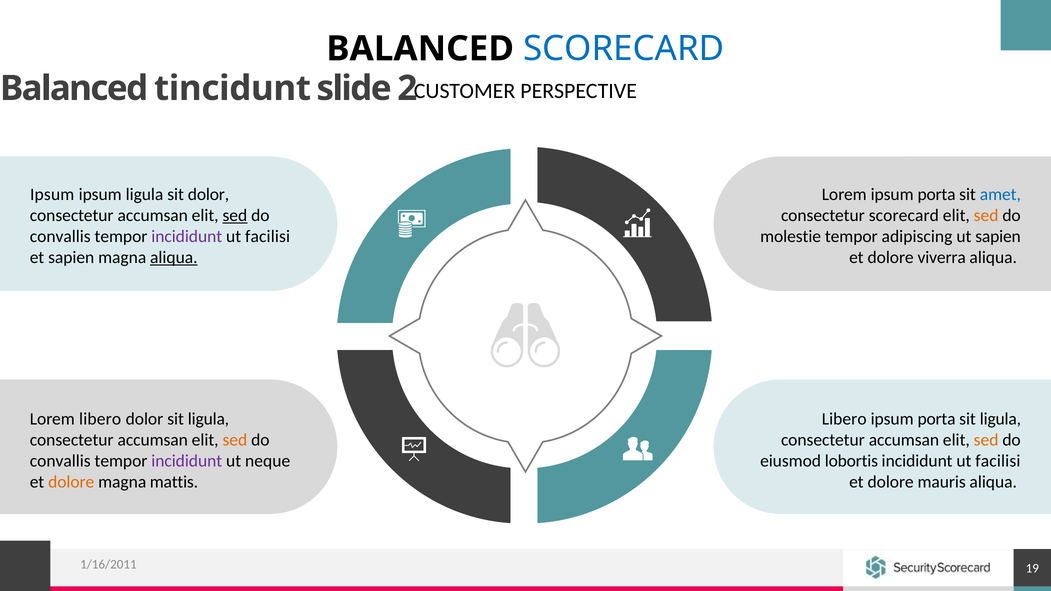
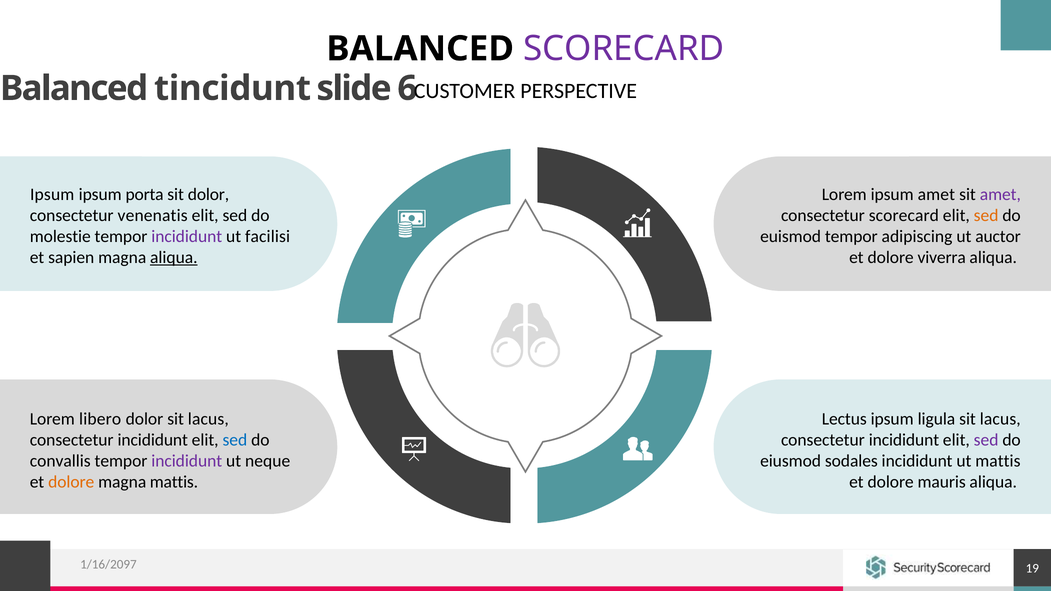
SCORECARD at (624, 49) colour: blue -> purple
2: 2 -> 6
ipsum ligula: ligula -> porta
Lorem ipsum porta: porta -> amet
amet at (1000, 195) colour: blue -> purple
accumsan at (153, 216): accumsan -> venenatis
sed at (235, 216) underline: present -> none
convallis at (60, 237): convallis -> molestie
molestie: molestie -> euismod
ut sapien: sapien -> auctor
dolor sit ligula: ligula -> lacus
Libero at (844, 419): Libero -> Lectus
porta at (937, 419): porta -> ligula
ligula at (1000, 419): ligula -> lacus
accumsan at (153, 440): accumsan -> incididunt
sed at (235, 440) colour: orange -> blue
accumsan at (904, 440): accumsan -> incididunt
sed at (986, 440) colour: orange -> purple
lobortis: lobortis -> sodales
facilisi at (998, 461): facilisi -> mattis
1/16/2011: 1/16/2011 -> 1/16/2097
